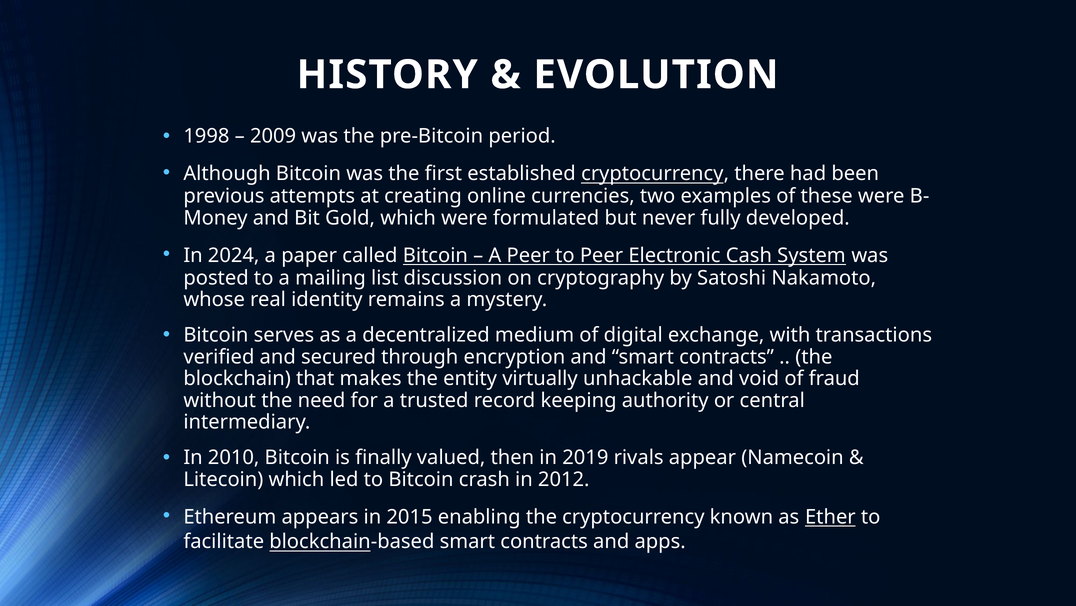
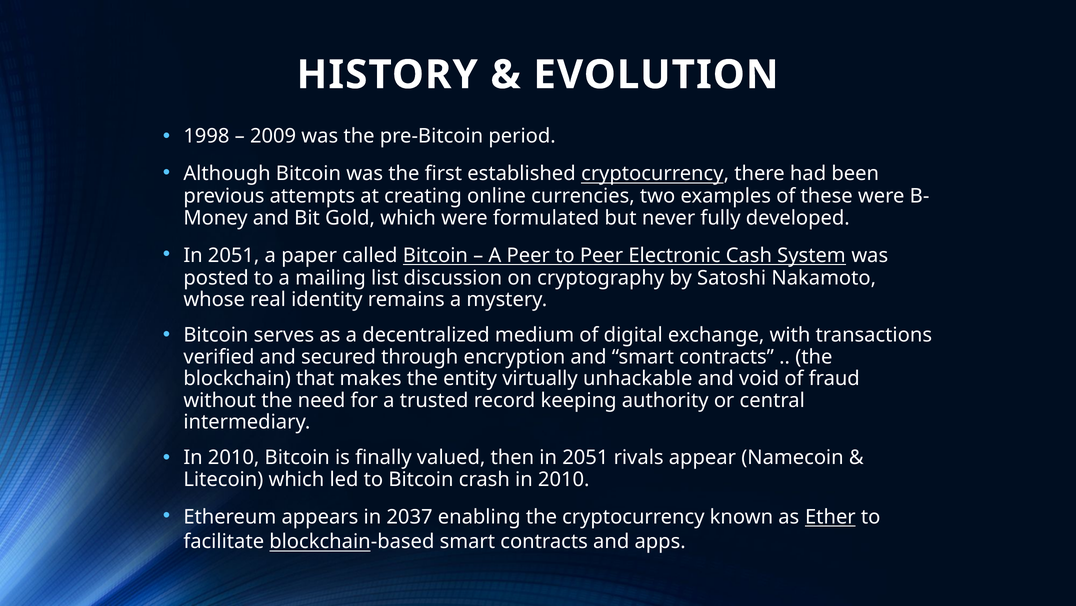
2024 at (234, 255): 2024 -> 2051
then in 2019: 2019 -> 2051
crash in 2012: 2012 -> 2010
2015: 2015 -> 2037
